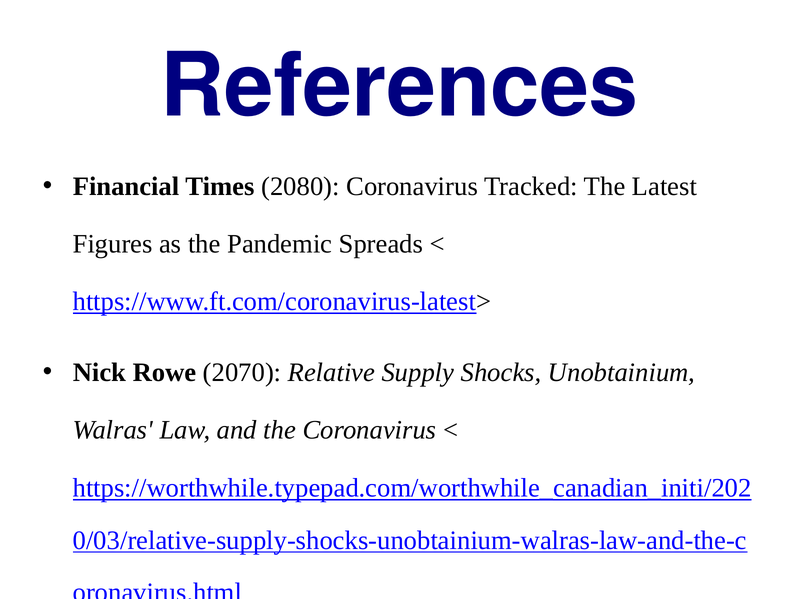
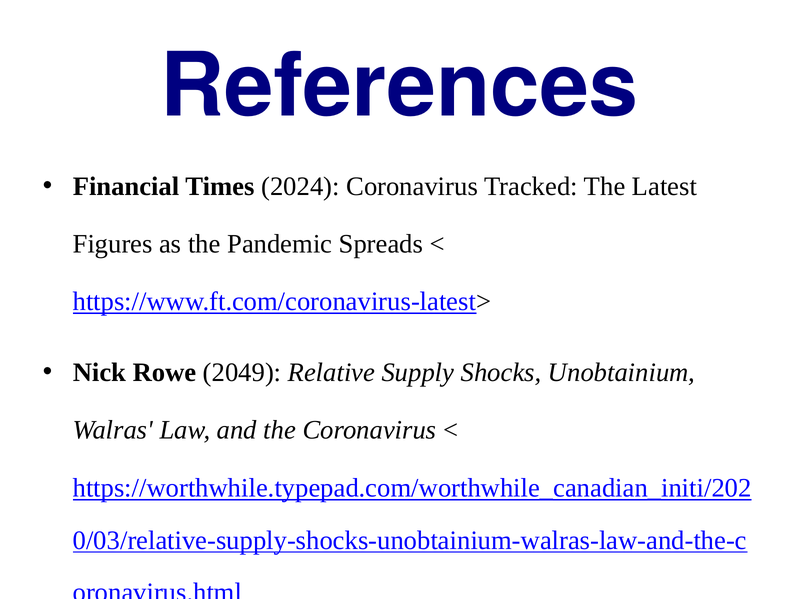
2080: 2080 -> 2024
2070: 2070 -> 2049
